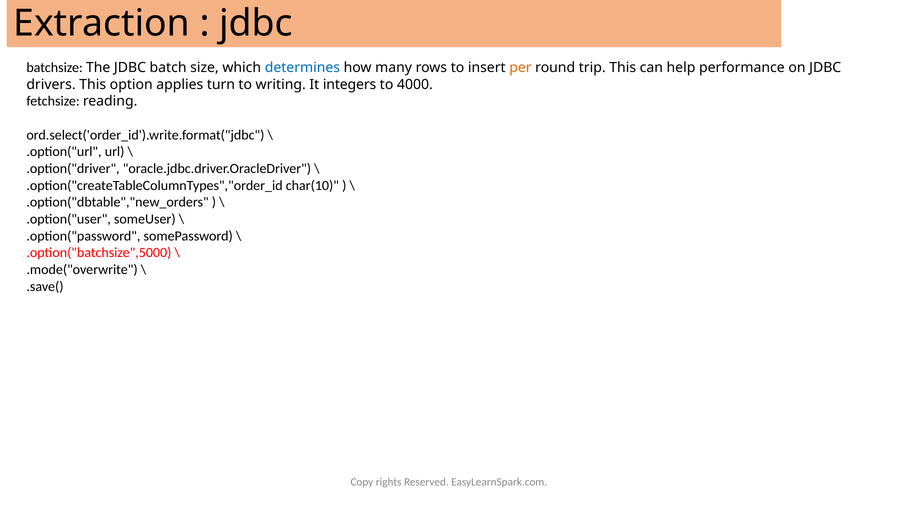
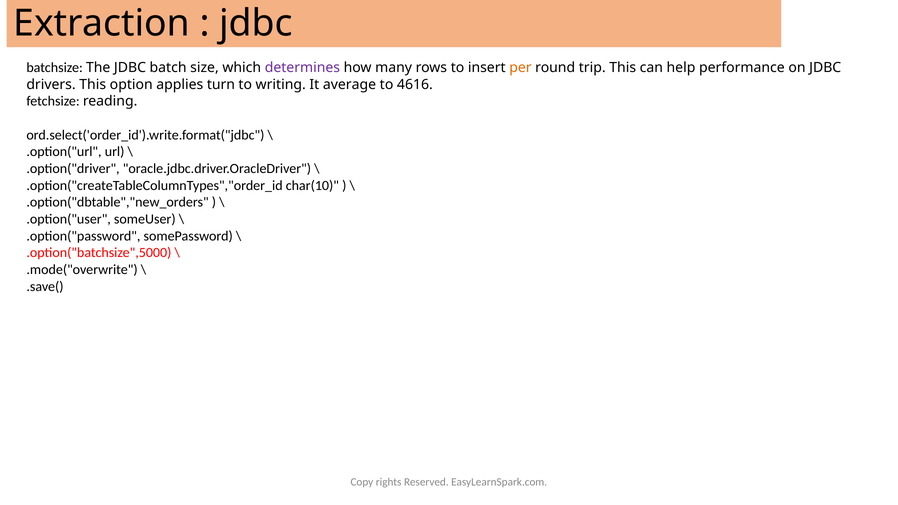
determines colour: blue -> purple
integers: integers -> average
4000: 4000 -> 4616
